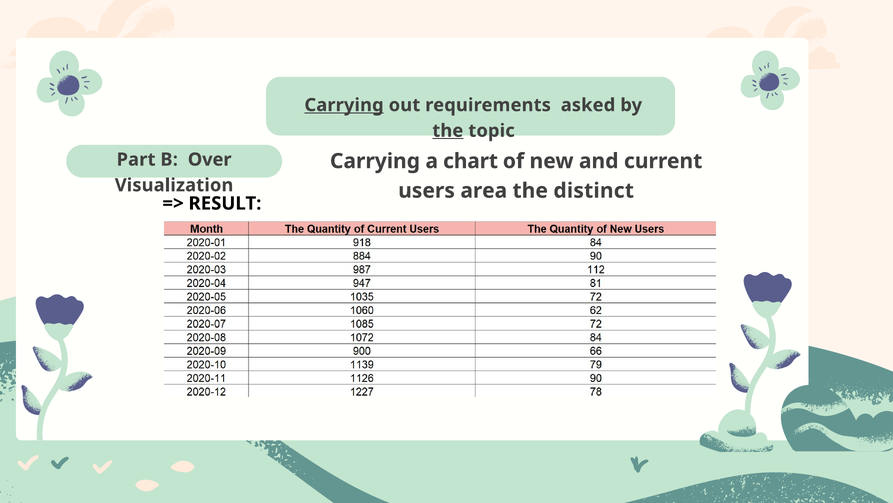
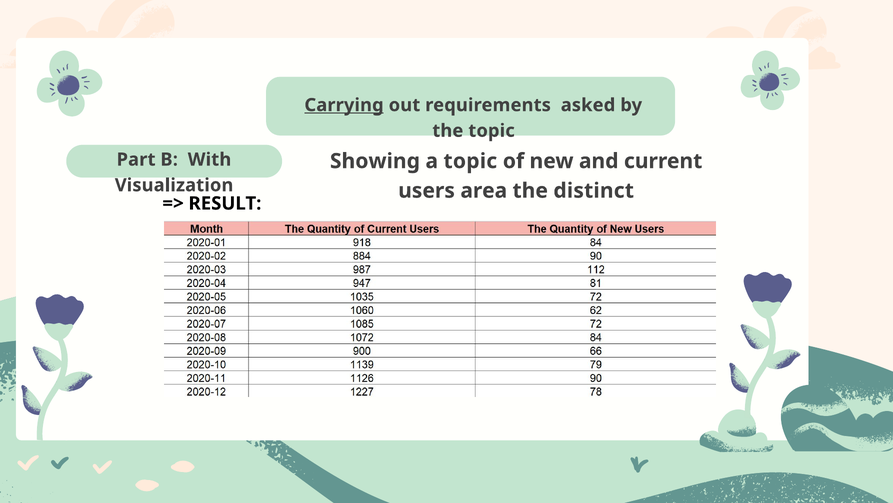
the at (448, 131) underline: present -> none
Over: Over -> With
Carrying at (375, 161): Carrying -> Showing
a chart: chart -> topic
